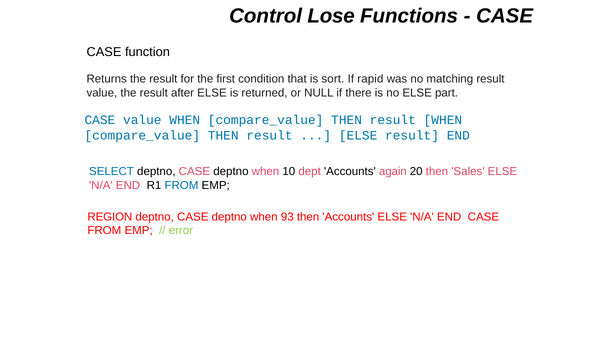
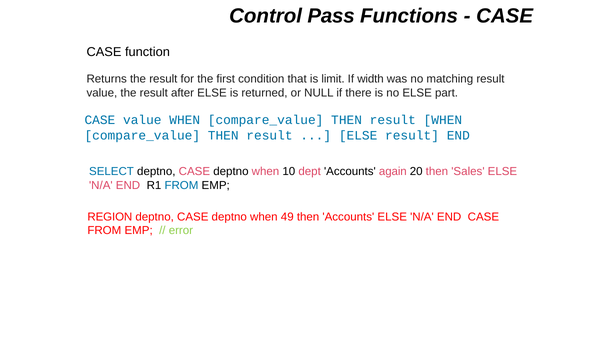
Lose: Lose -> Pass
sort: sort -> limit
rapid: rapid -> width
93: 93 -> 49
